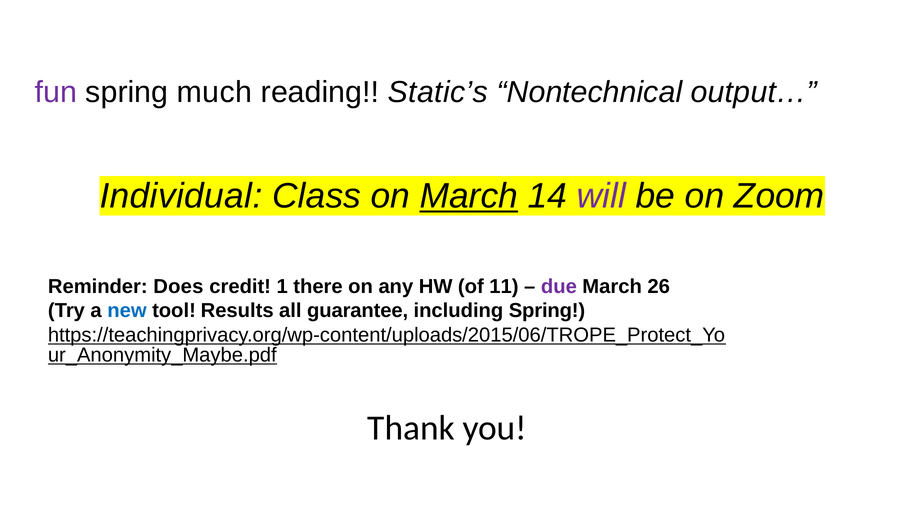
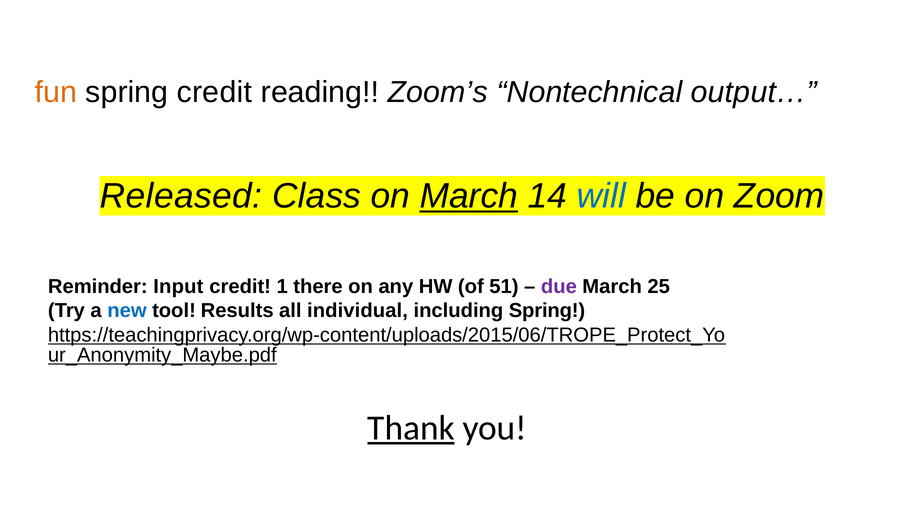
fun colour: purple -> orange
spring much: much -> credit
Static’s: Static’s -> Zoom’s
Individual: Individual -> Released
will colour: purple -> blue
Does: Does -> Input
11: 11 -> 51
26: 26 -> 25
guarantee: guarantee -> individual
Thank underline: none -> present
